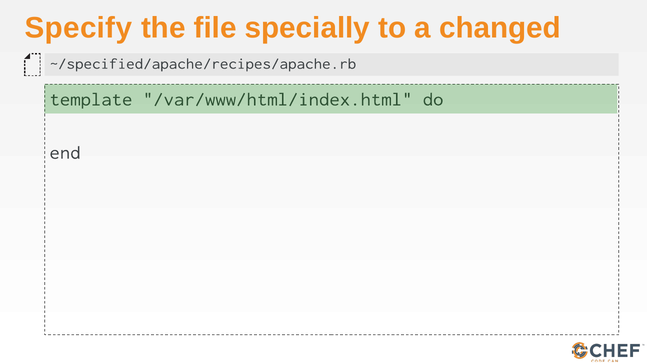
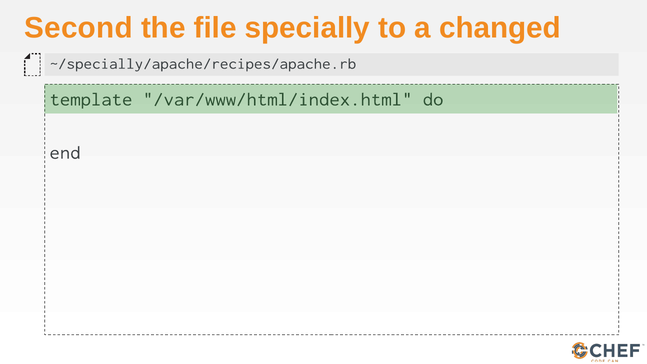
Specify: Specify -> Second
~/specified/apache/recipes/apache.rb: ~/specified/apache/recipes/apache.rb -> ~/specially/apache/recipes/apache.rb
